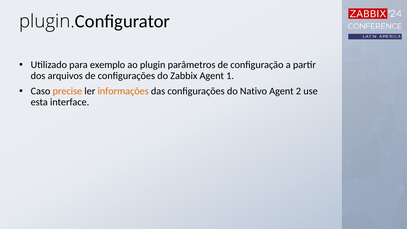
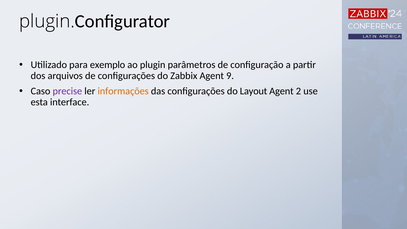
1: 1 -> 9
precise colour: orange -> purple
Nativo: Nativo -> Layout
